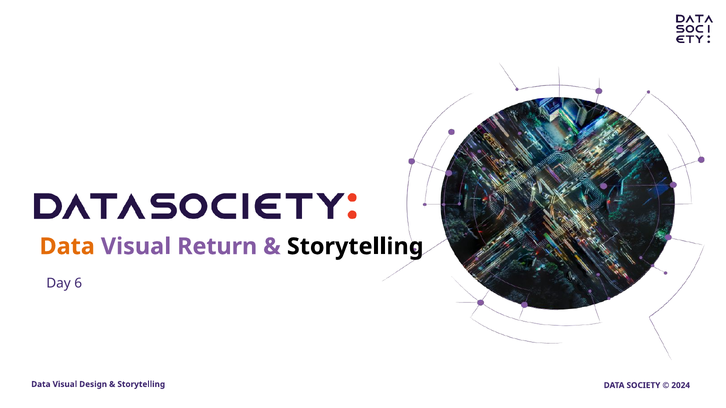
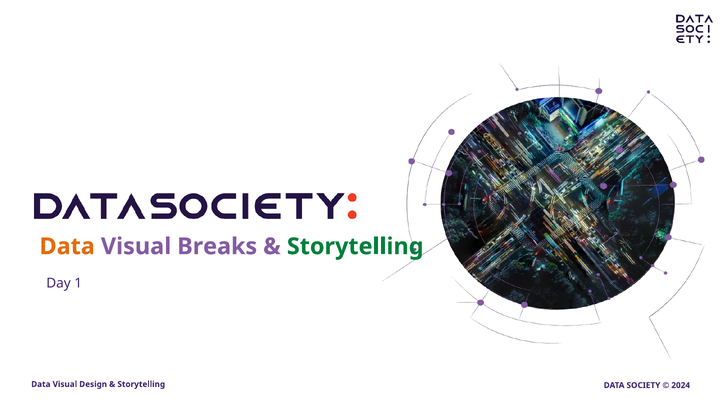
Return: Return -> Breaks
Storytelling at (355, 247) colour: black -> green
6: 6 -> 1
